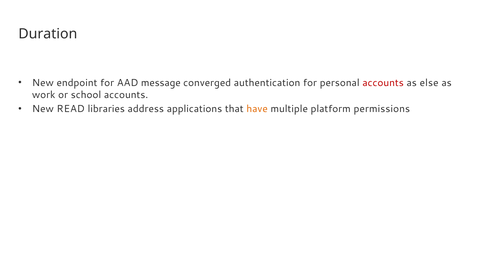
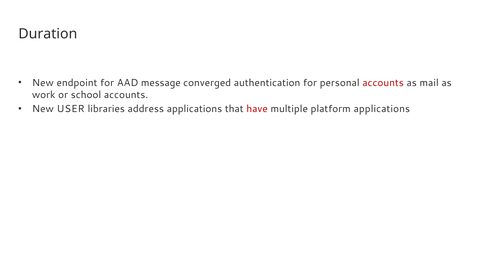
else: else -> mail
READ: READ -> USER
have colour: orange -> red
platform permissions: permissions -> applications
